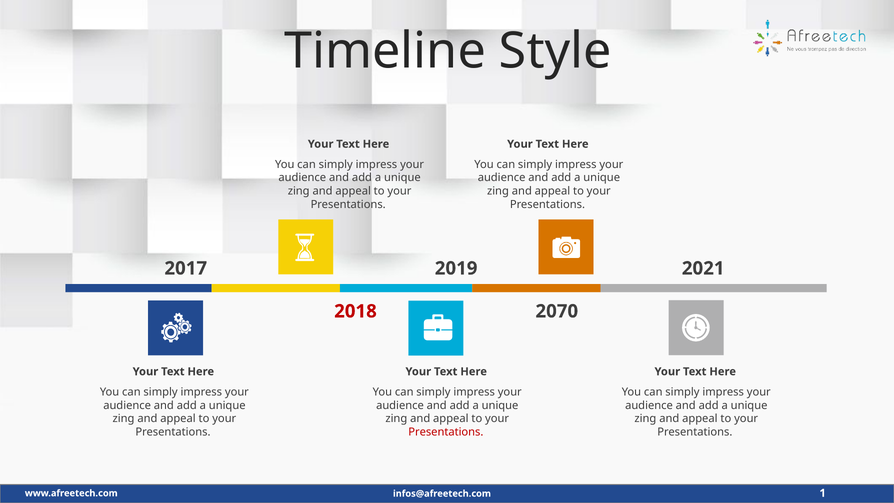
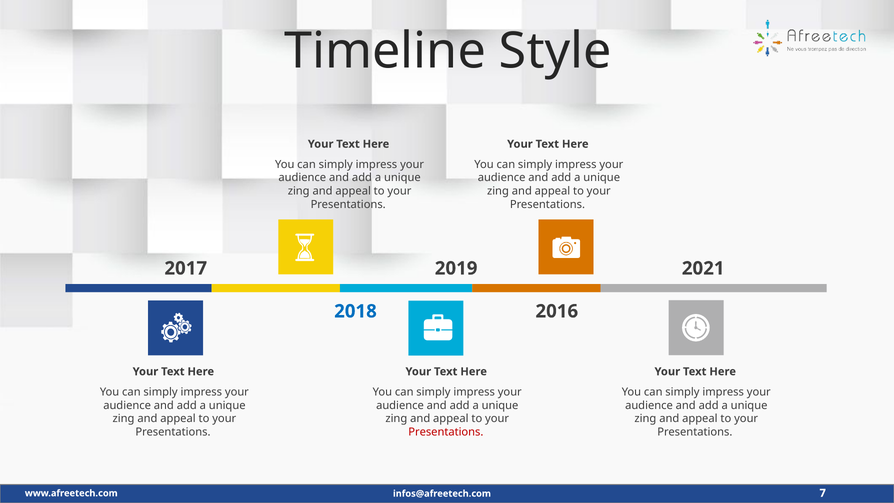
2018 colour: red -> blue
2070: 2070 -> 2016
1: 1 -> 7
